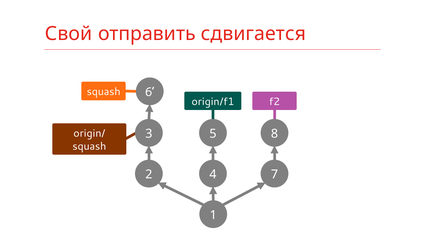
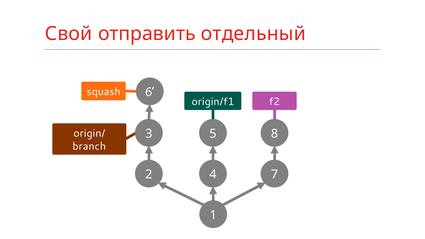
сдвигается: сдвигается -> отдельный
squash at (89, 146): squash -> branch
